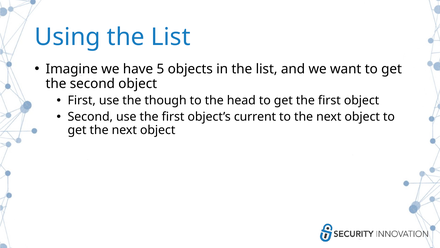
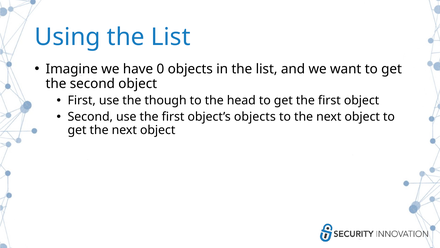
5: 5 -> 0
object’s current: current -> objects
